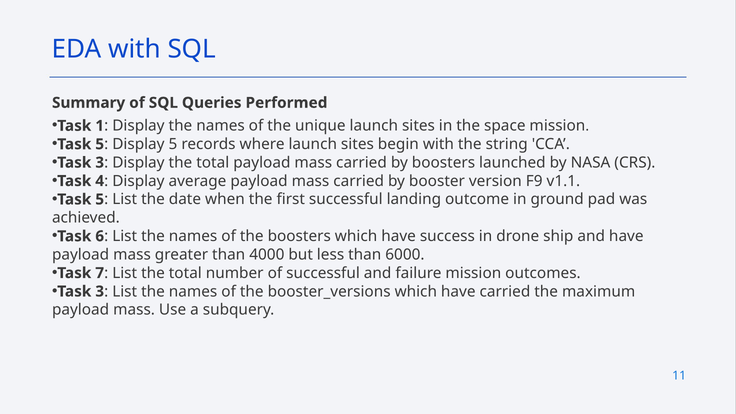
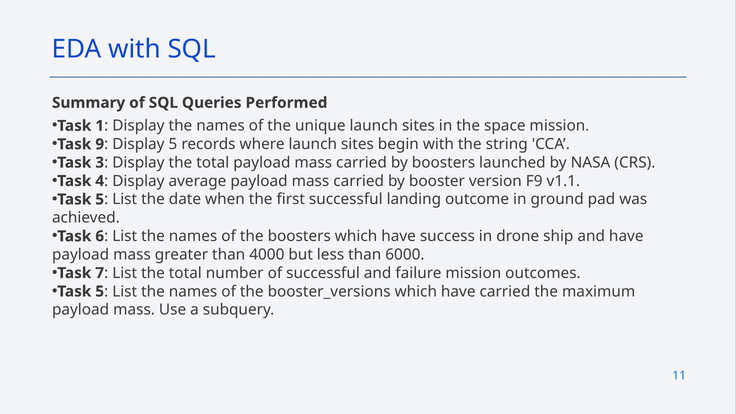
5 at (100, 144): 5 -> 9
3 at (100, 291): 3 -> 5
